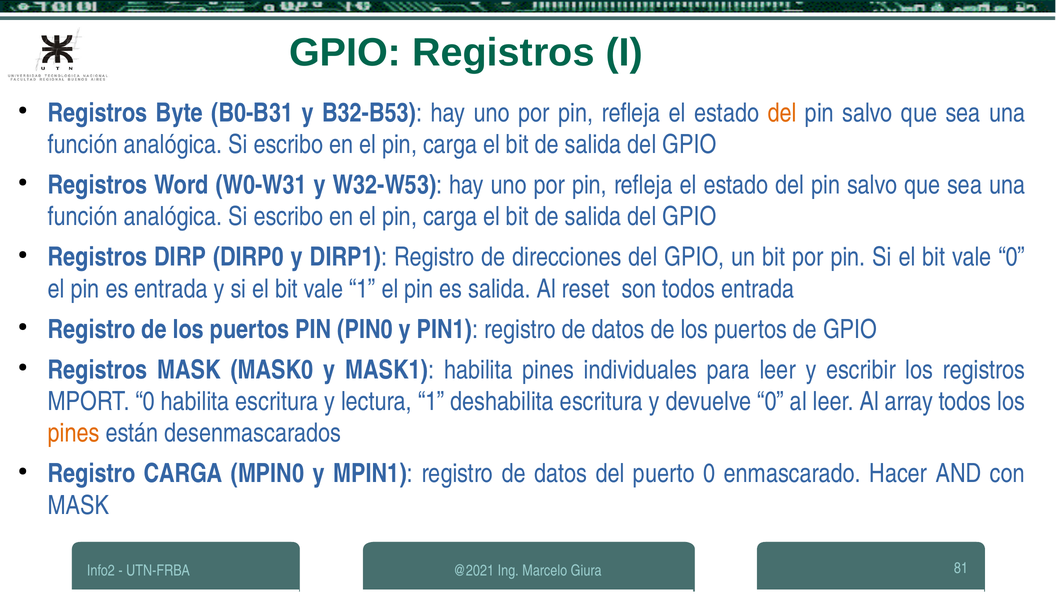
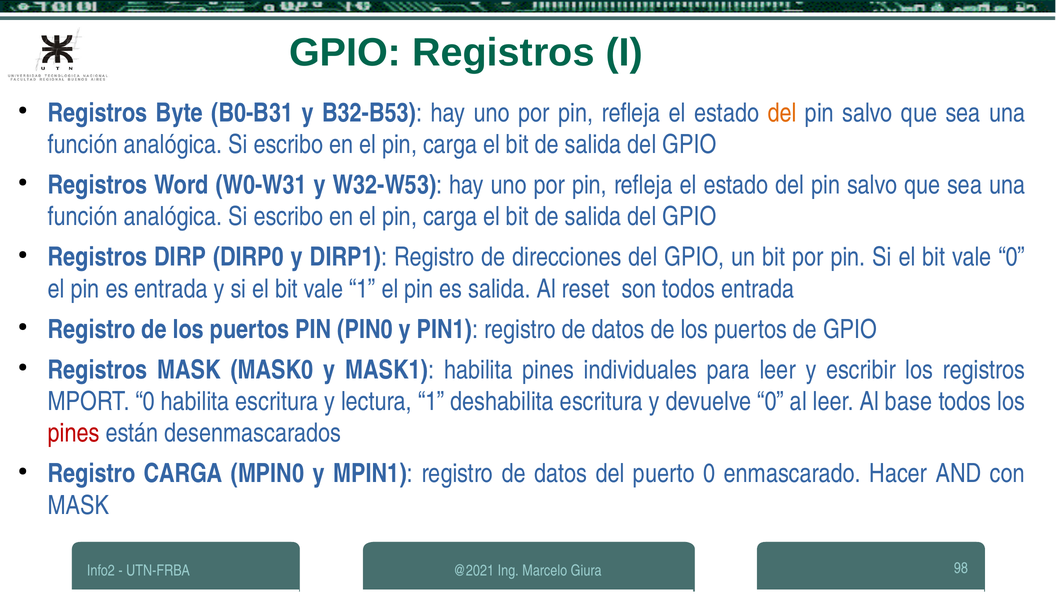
array: array -> base
pines at (74, 433) colour: orange -> red
81: 81 -> 98
